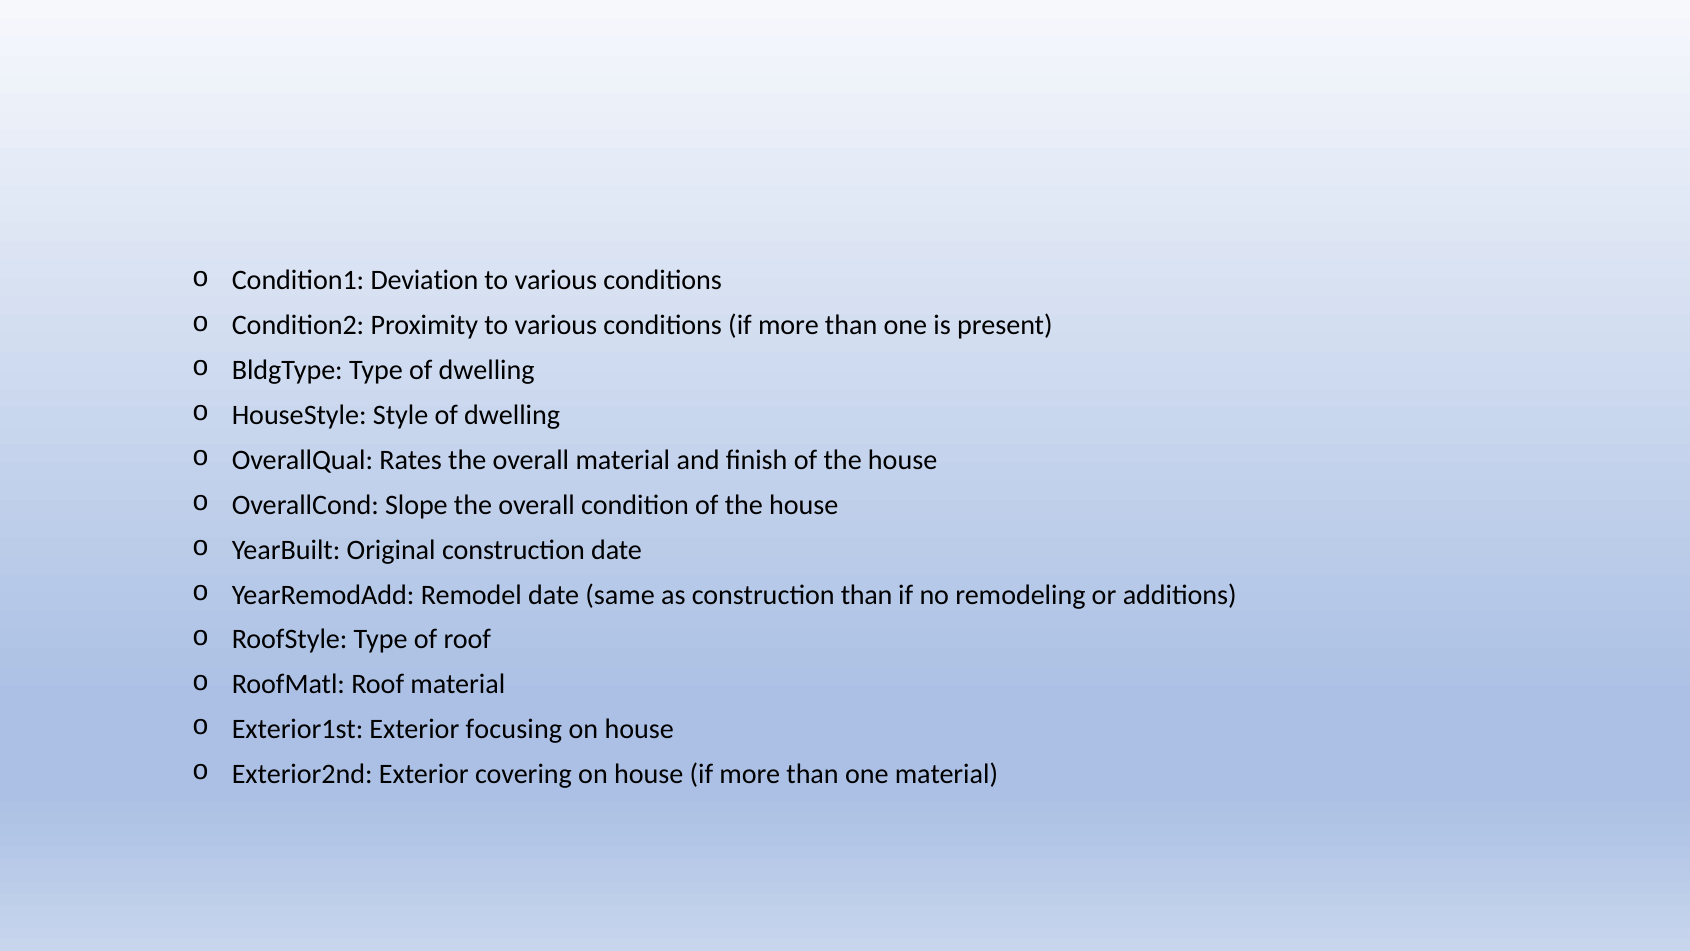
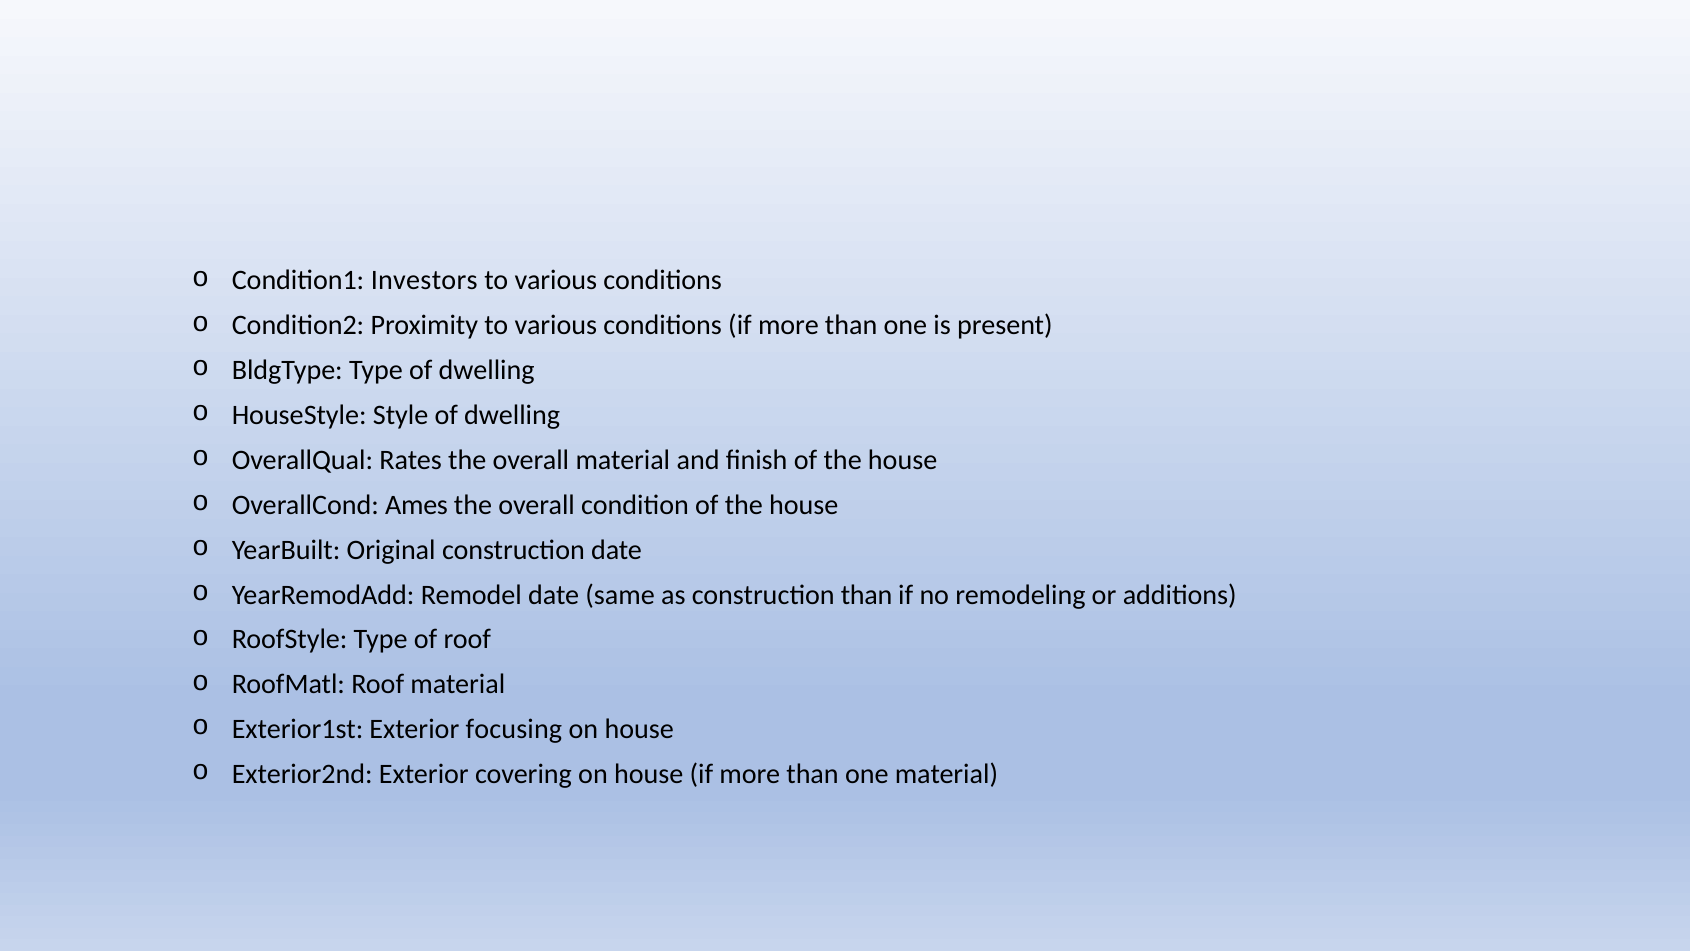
Deviation: Deviation -> Investors
Slope: Slope -> Ames
